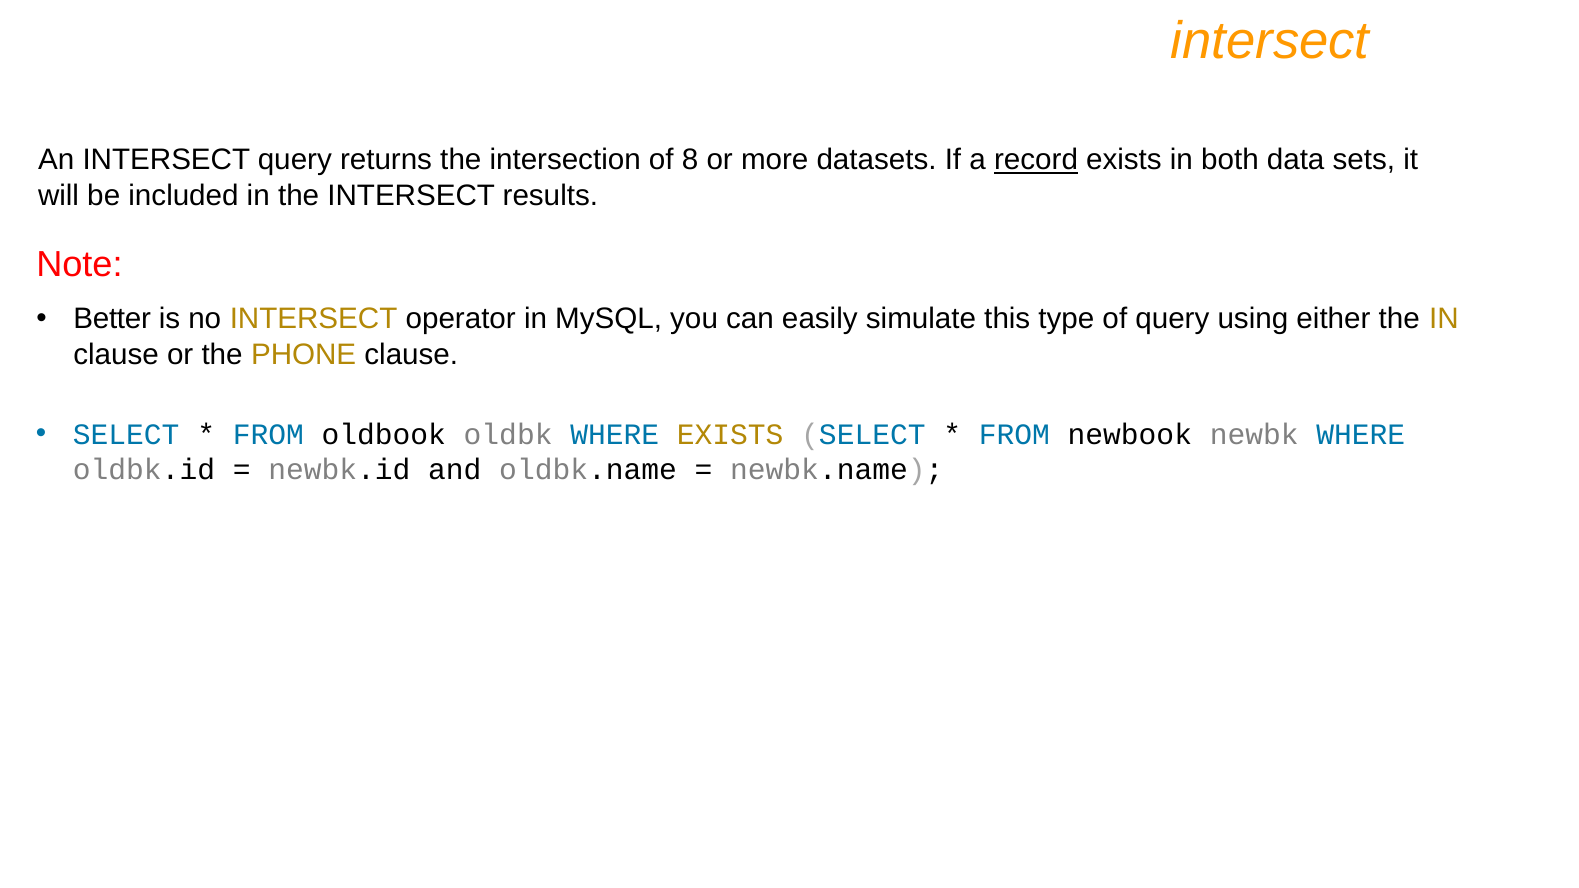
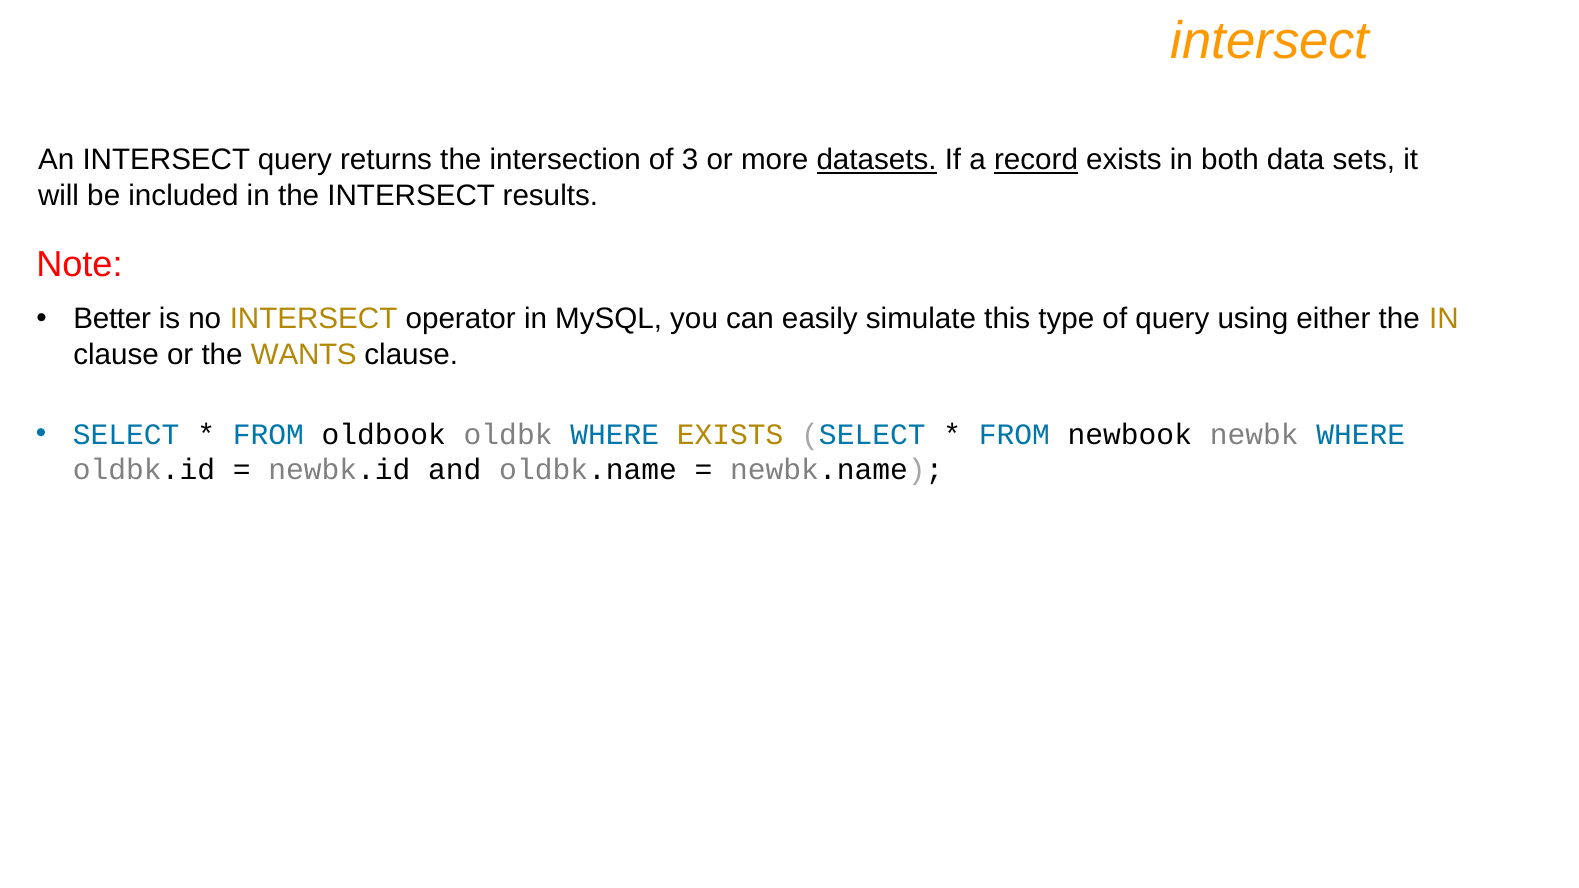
8: 8 -> 3
datasets underline: none -> present
PHONE: PHONE -> WANTS
